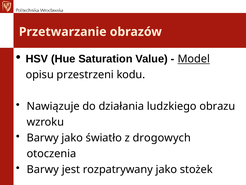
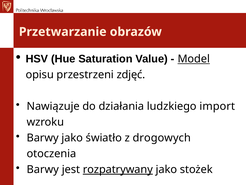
kodu: kodu -> zdjęć
obrazu: obrazu -> import
rozpatrywany underline: none -> present
